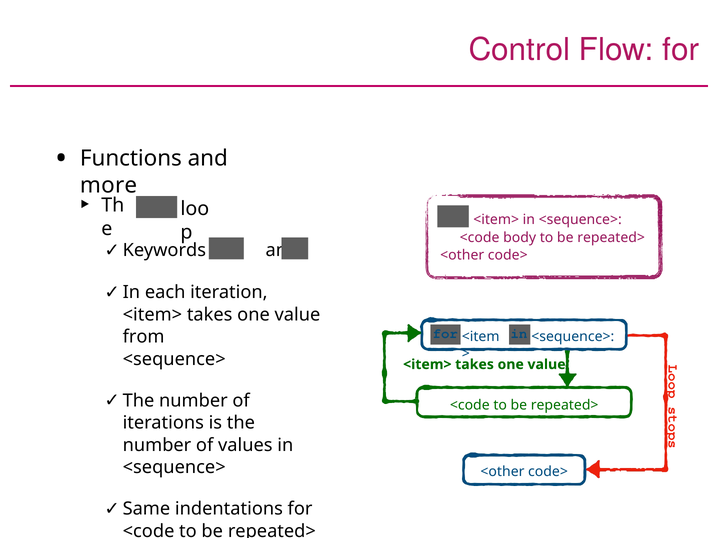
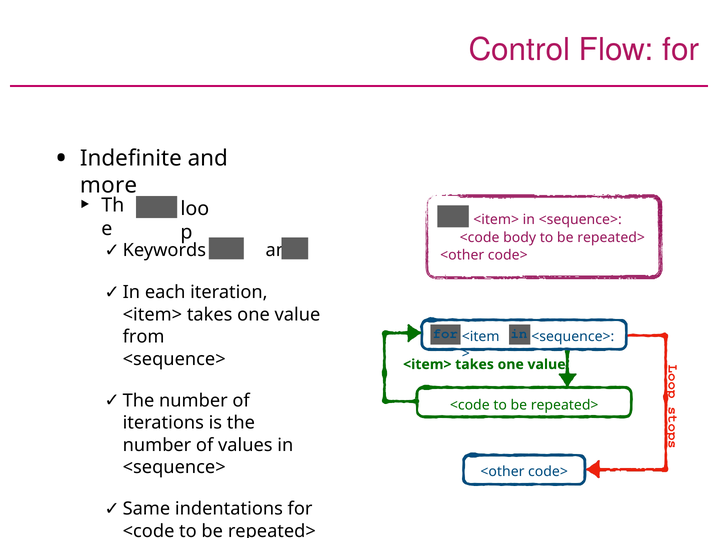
Functions: Functions -> Indefinite
